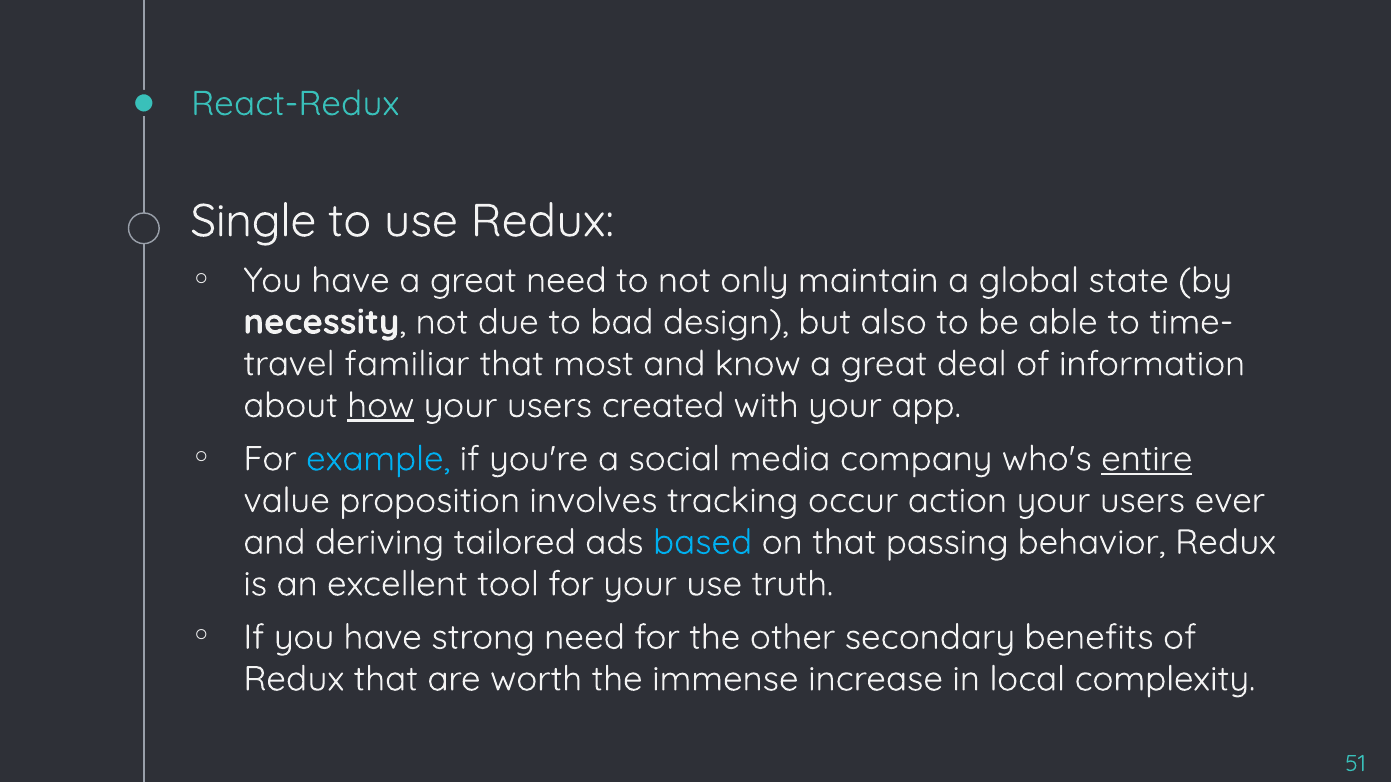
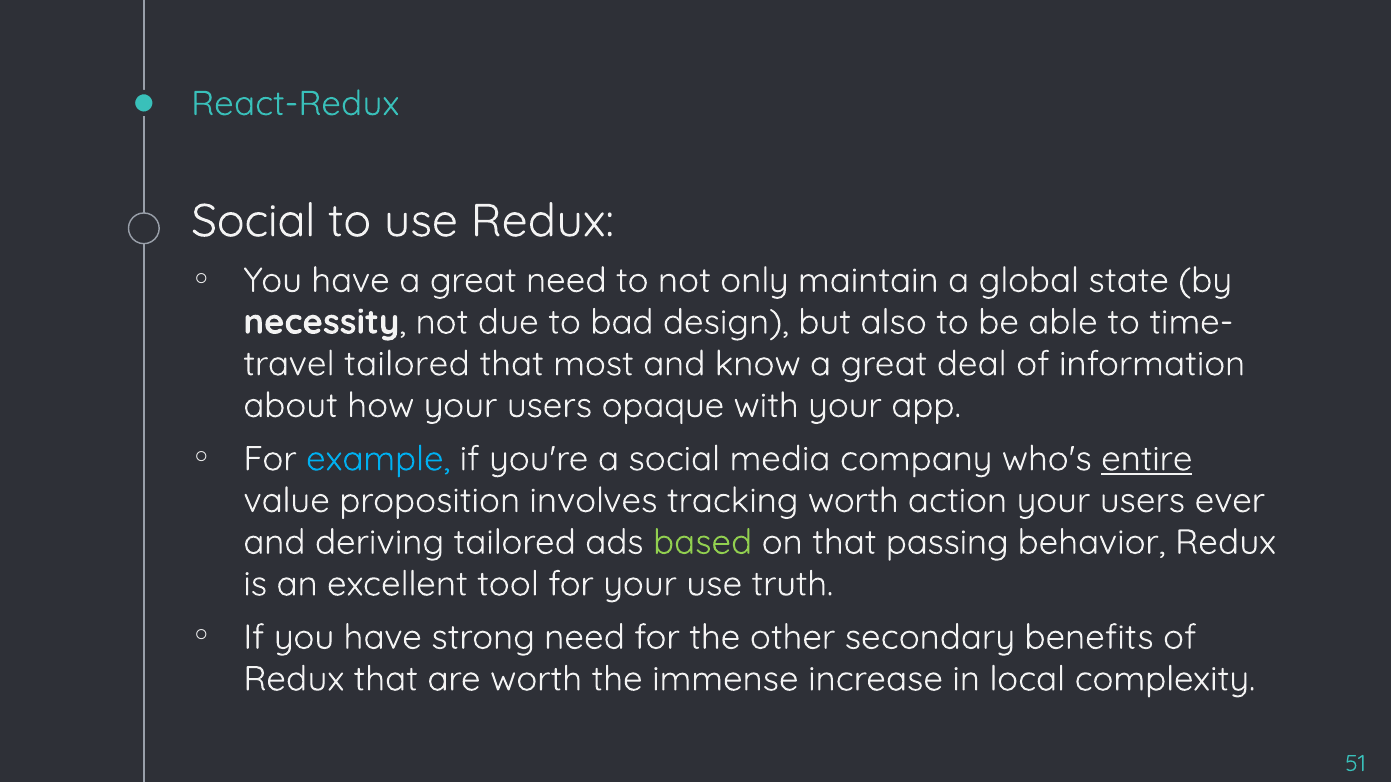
Single at (253, 221): Single -> Social
familiar at (407, 364): familiar -> tailored
how underline: present -> none
created: created -> opaque
tracking occur: occur -> worth
based colour: light blue -> light green
